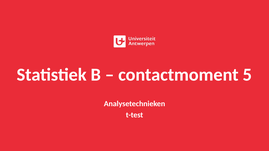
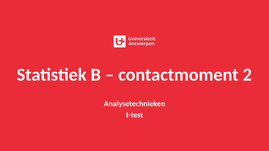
5: 5 -> 2
